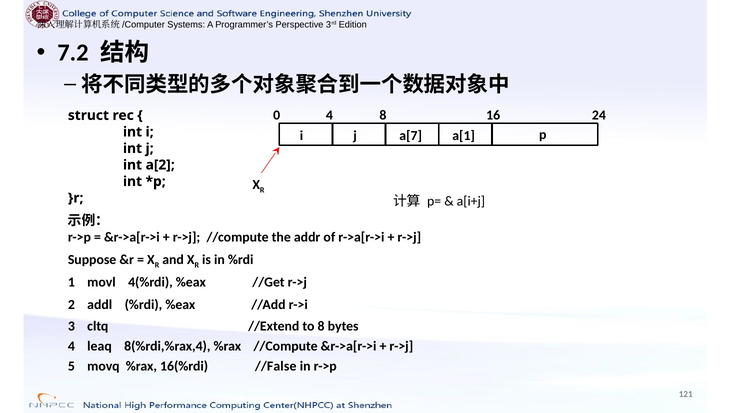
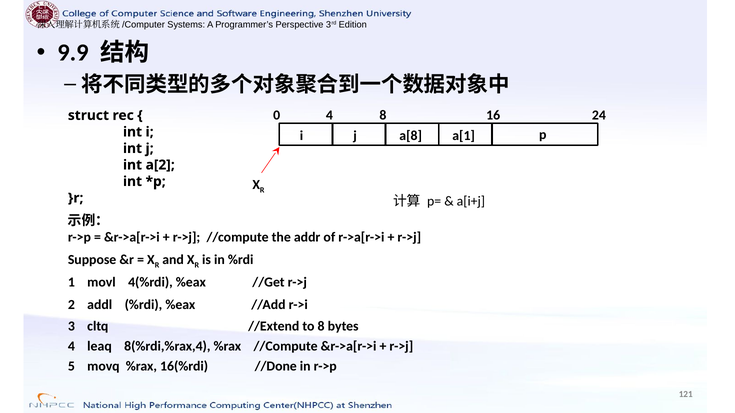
7.2: 7.2 -> 9.9
a[7: a[7 -> a[8
//False: //False -> //Done
